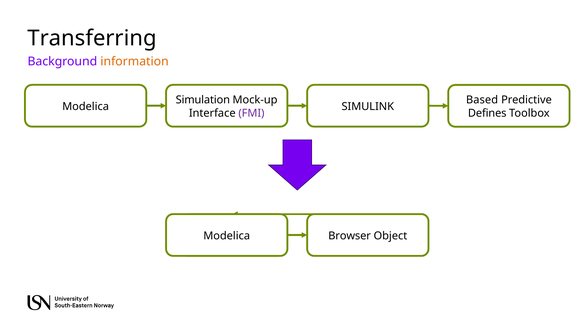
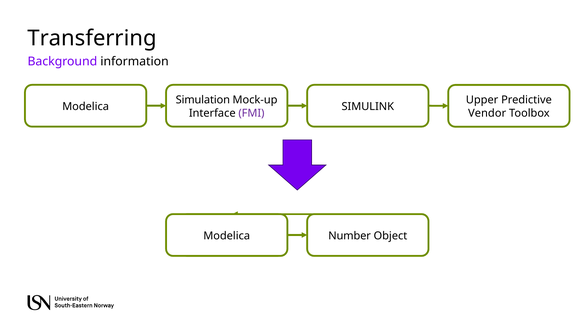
information colour: orange -> black
Based: Based -> Upper
Defines: Defines -> Vendor
Browser: Browser -> Number
